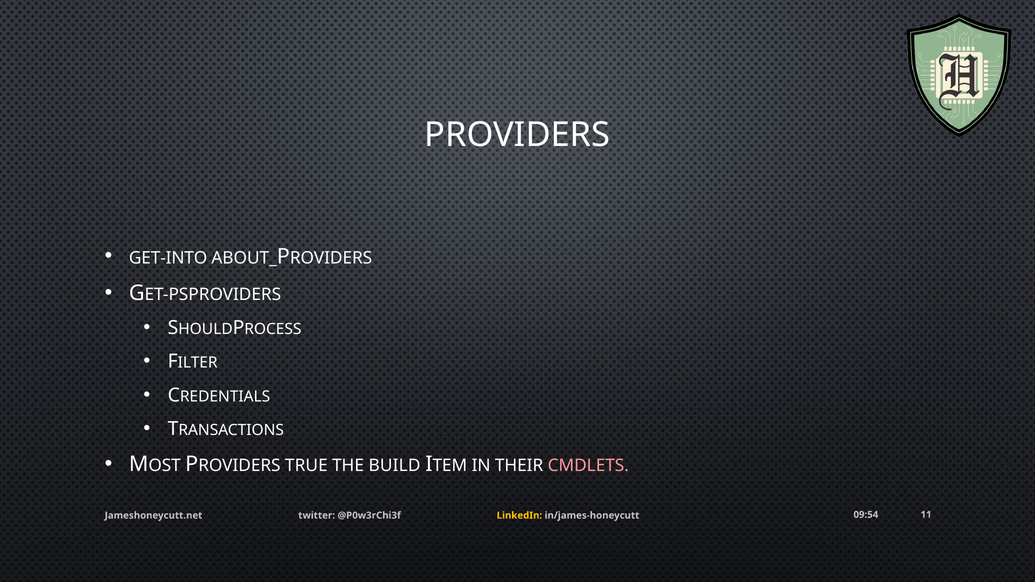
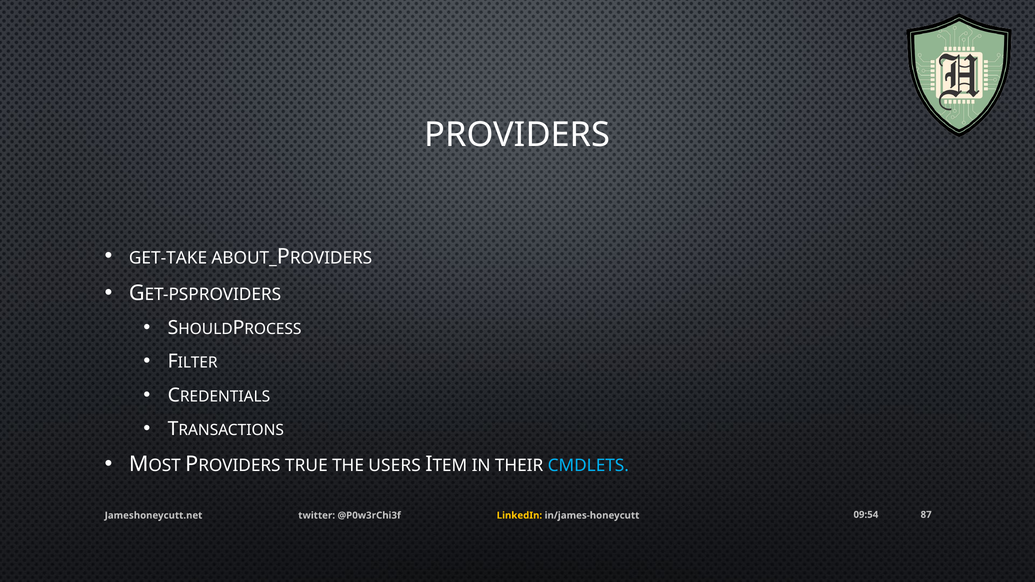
GET-INTO: GET-INTO -> GET-TAKE
BUILD: BUILD -> USERS
CMDLETS colour: pink -> light blue
11: 11 -> 87
